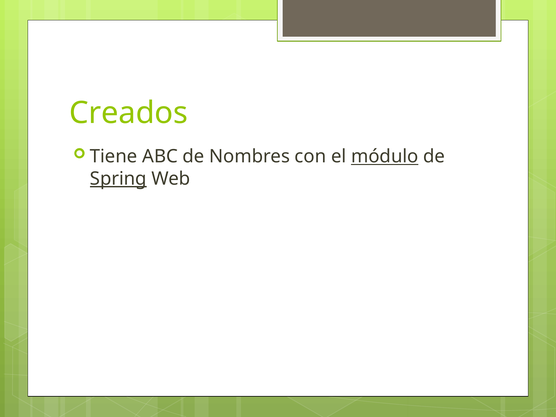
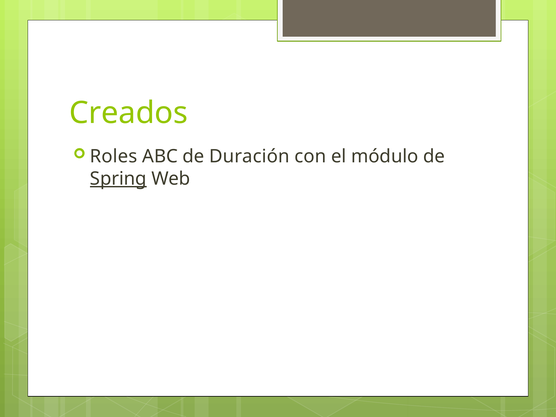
Tiene: Tiene -> Roles
Nombres: Nombres -> Duración
módulo underline: present -> none
